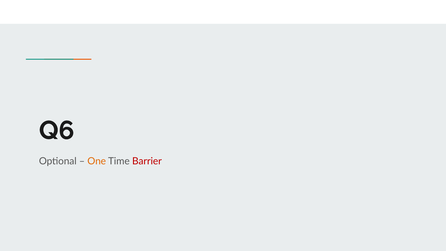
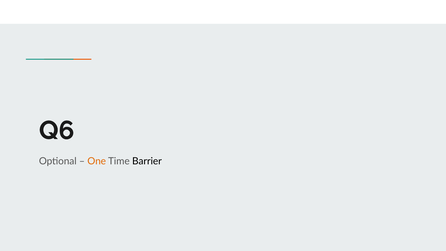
Barrier colour: red -> black
